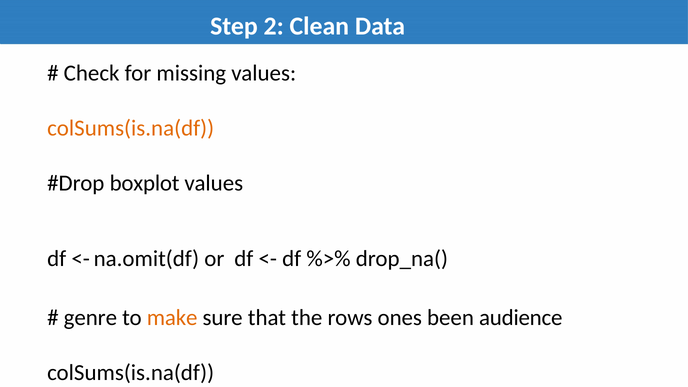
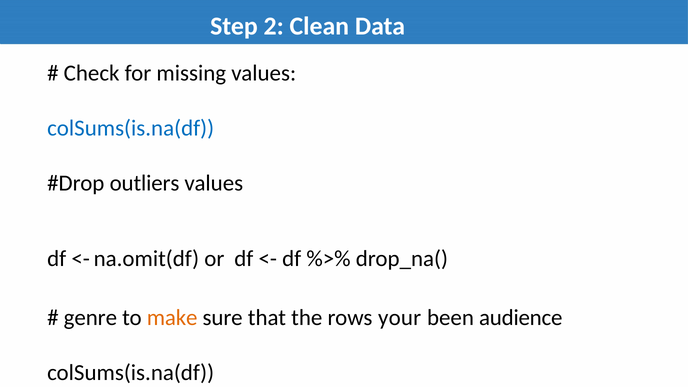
colSums(is.na(df at (131, 128) colour: orange -> blue
boxplot: boxplot -> outliers
ones: ones -> your
